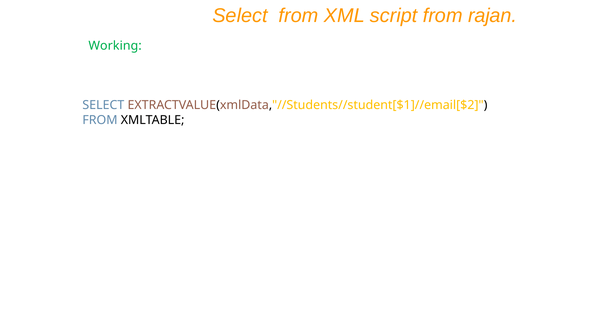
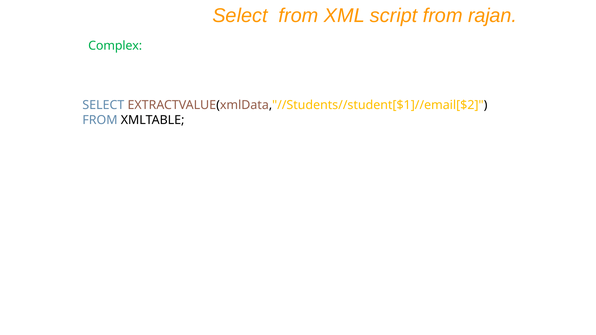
Working: Working -> Complex
